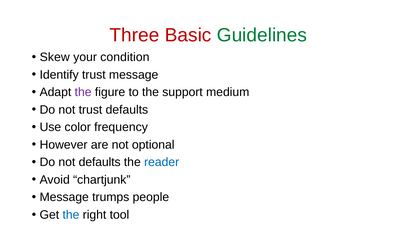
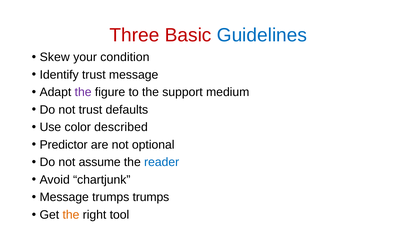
Guidelines colour: green -> blue
frequency: frequency -> described
However: However -> Predictor
not defaults: defaults -> assume
trumps people: people -> trumps
the at (71, 214) colour: blue -> orange
